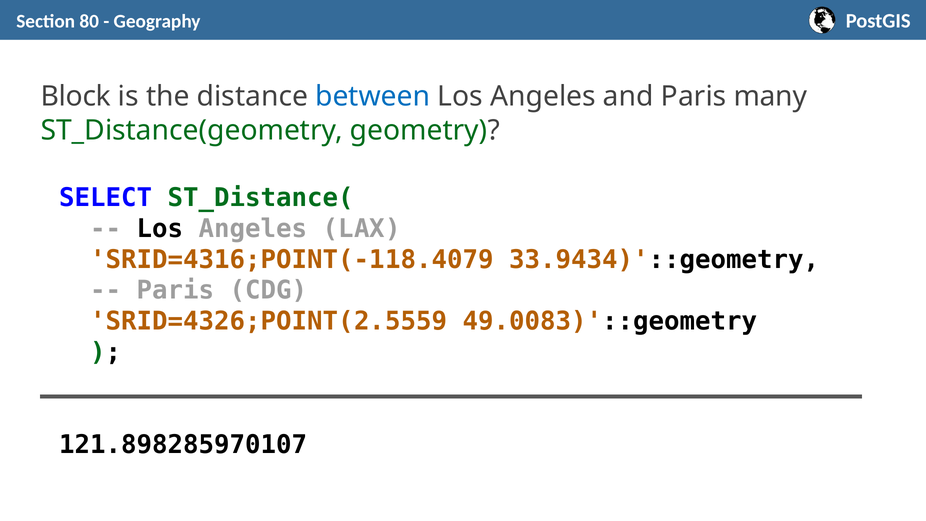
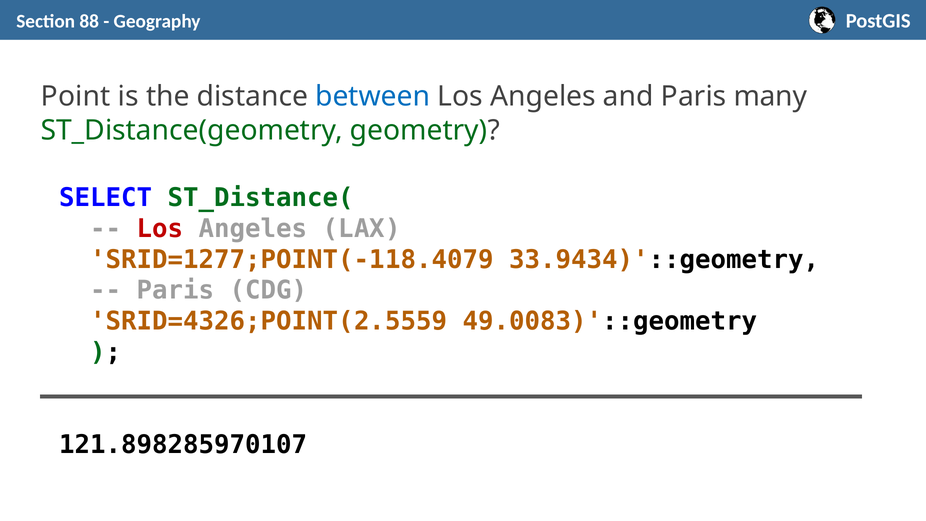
80: 80 -> 88
Block: Block -> Point
Los at (160, 229) colour: black -> red
SRID=4316;POINT(-118.4079: SRID=4316;POINT(-118.4079 -> SRID=1277;POINT(-118.4079
